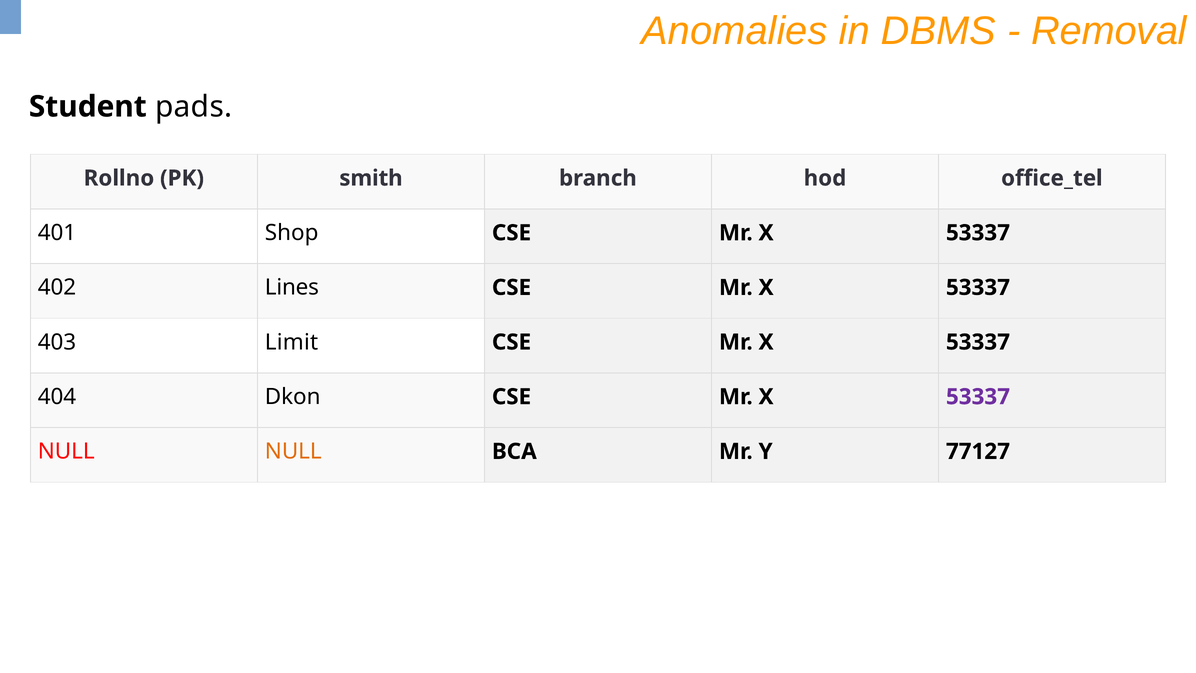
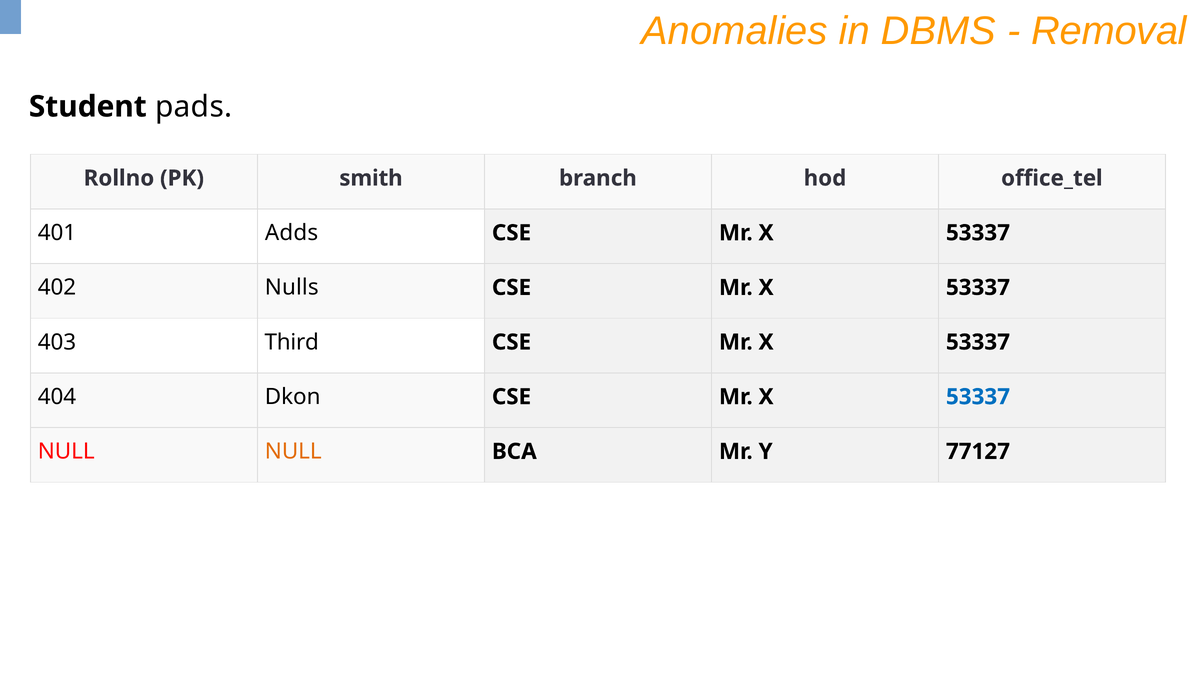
Shop: Shop -> Adds
Lines: Lines -> Nulls
Limit: Limit -> Third
53337 at (978, 397) colour: purple -> blue
